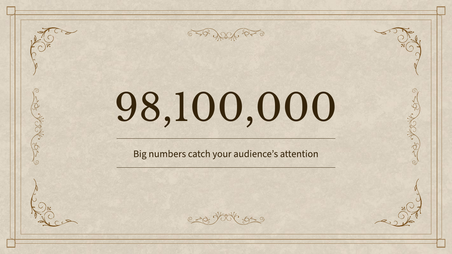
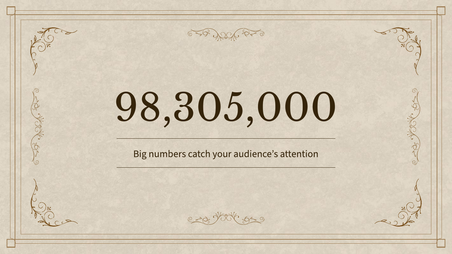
98,100,000: 98,100,000 -> 98,305,000
